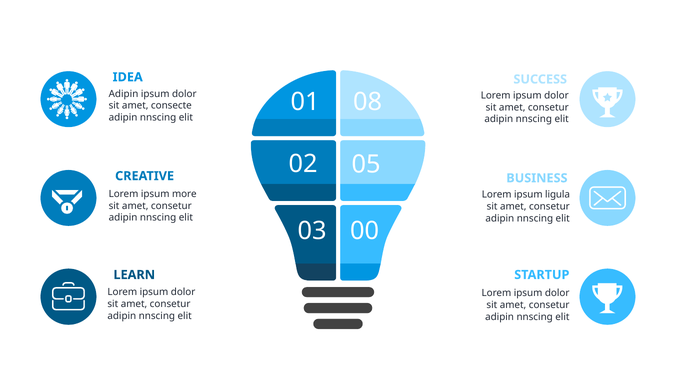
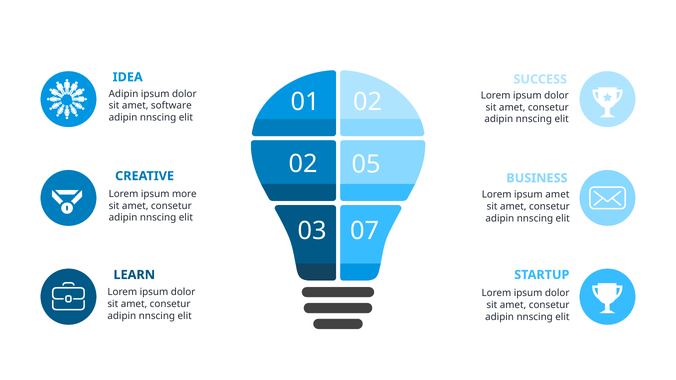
01 08: 08 -> 02
consecte: consecte -> software
ipsum ligula: ligula -> amet
00: 00 -> 07
